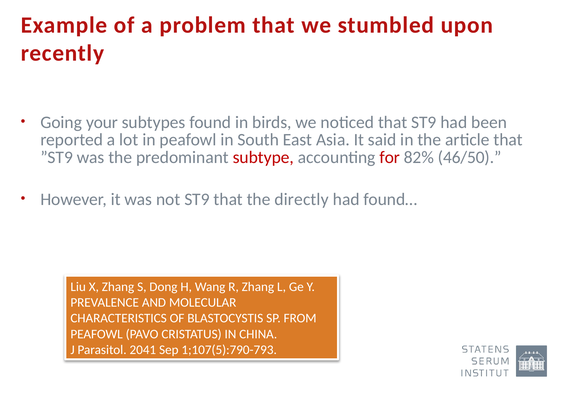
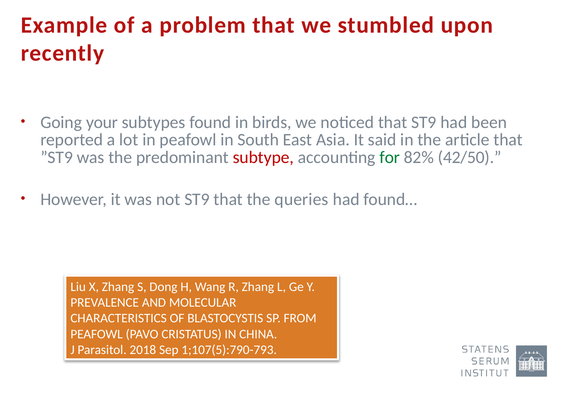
for colour: red -> green
46/50: 46/50 -> 42/50
directly: directly -> queries
2041: 2041 -> 2018
